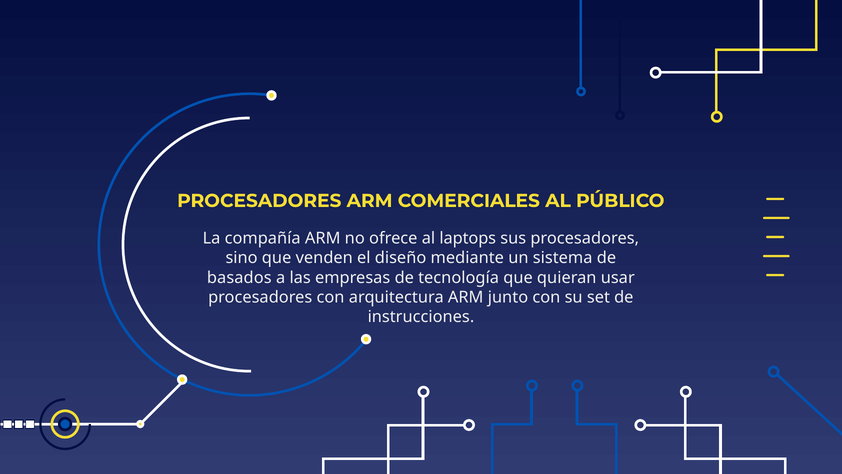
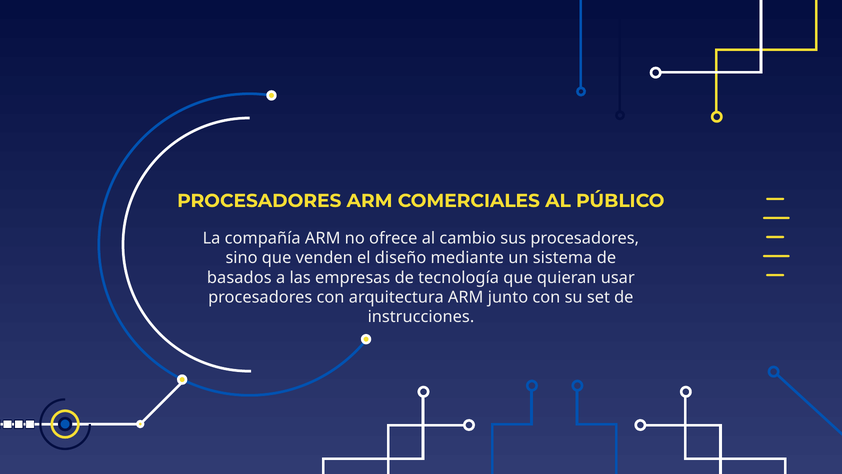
laptops: laptops -> cambio
